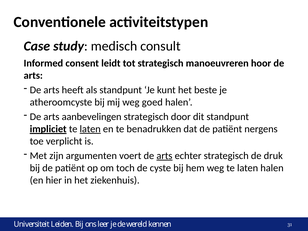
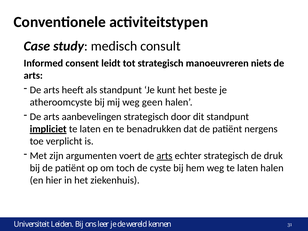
hoor: hoor -> niets
goed: goed -> geen
laten at (90, 129) underline: present -> none
